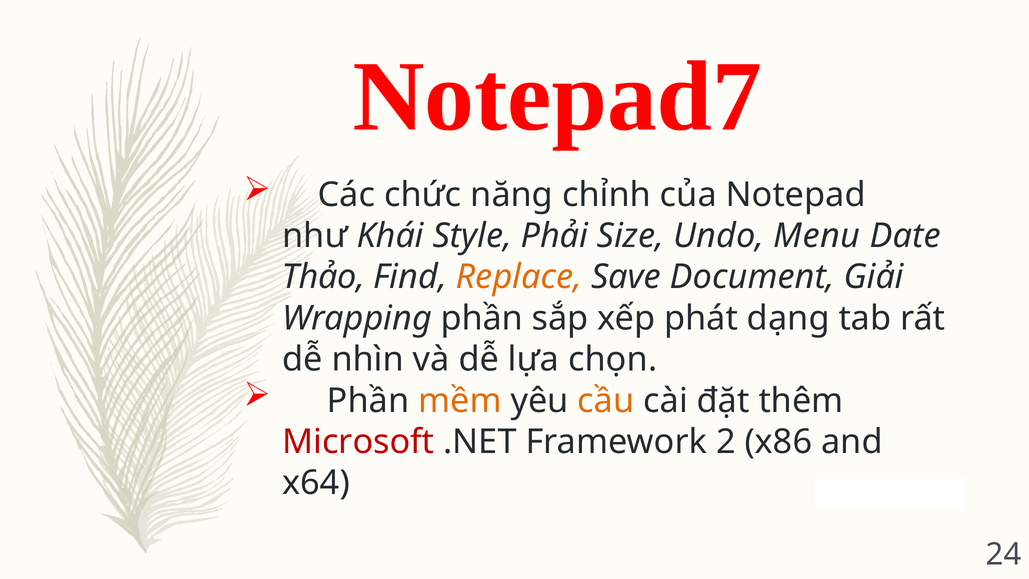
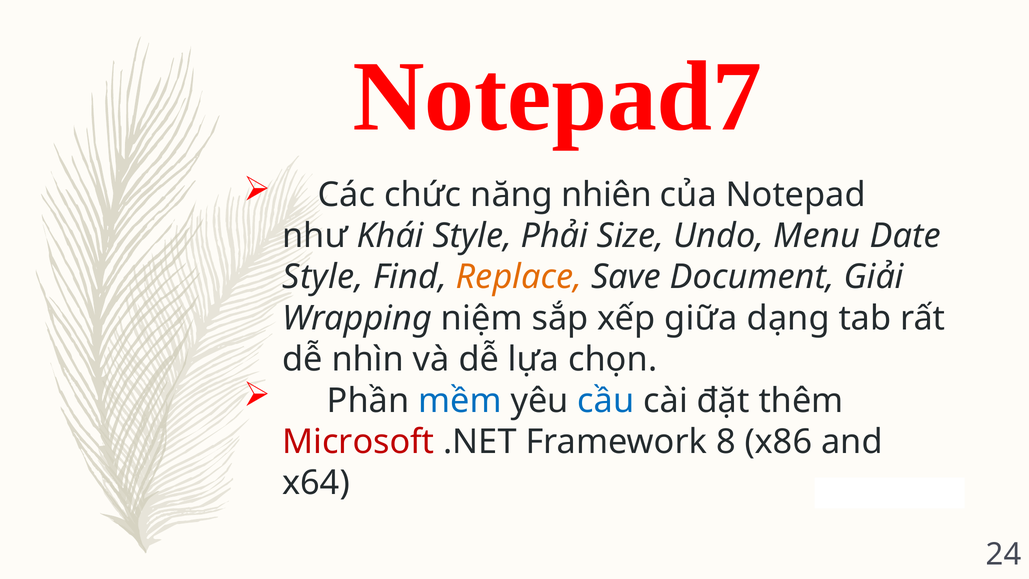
chỉnh: chỉnh -> nhiên
Thảo at (323, 277): Thảo -> Style
Wrapping phần: phần -> niệm
phát: phát -> giữa
mềm colour: orange -> blue
cầu colour: orange -> blue
2: 2 -> 8
